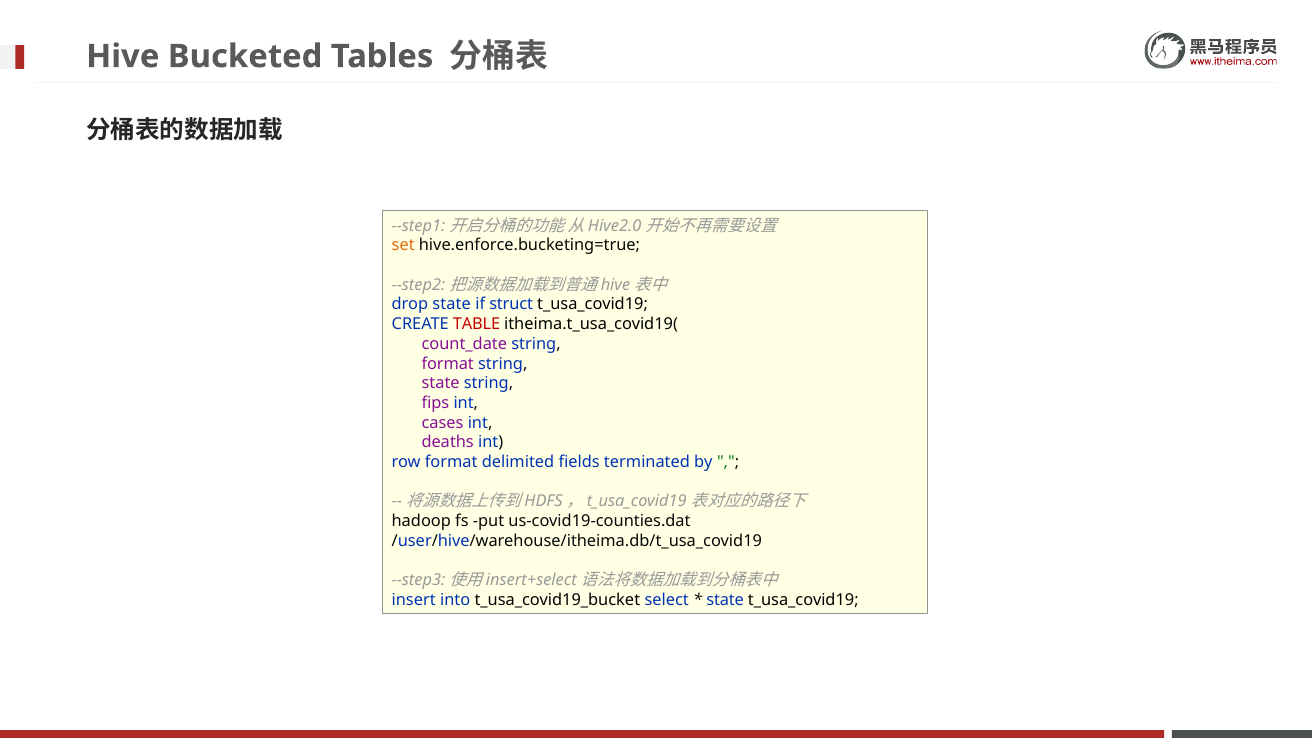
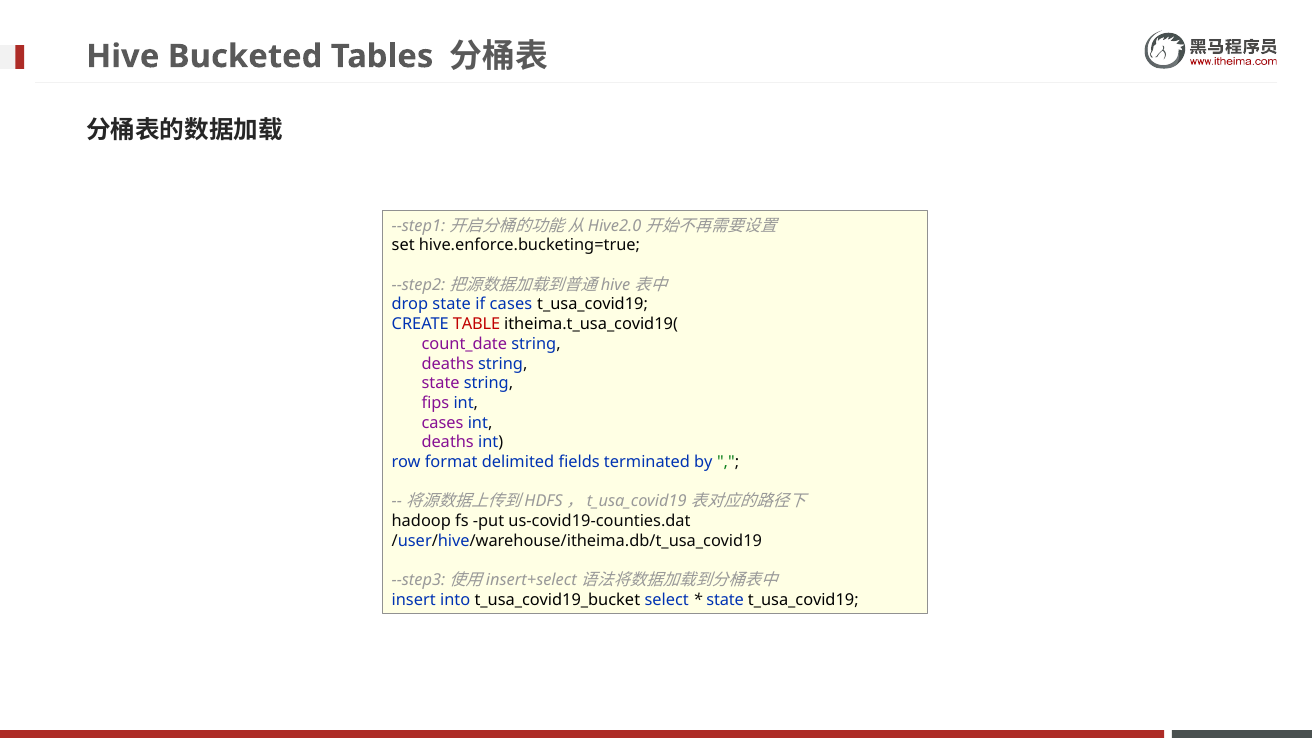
set colour: orange -> black
if struct: struct -> cases
format at (448, 364): format -> deaths
